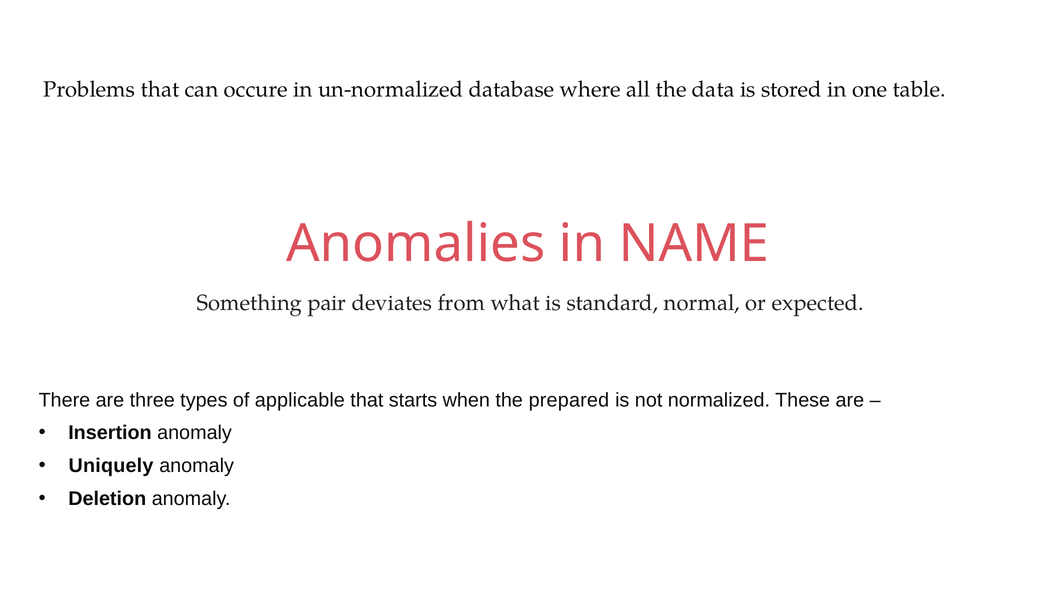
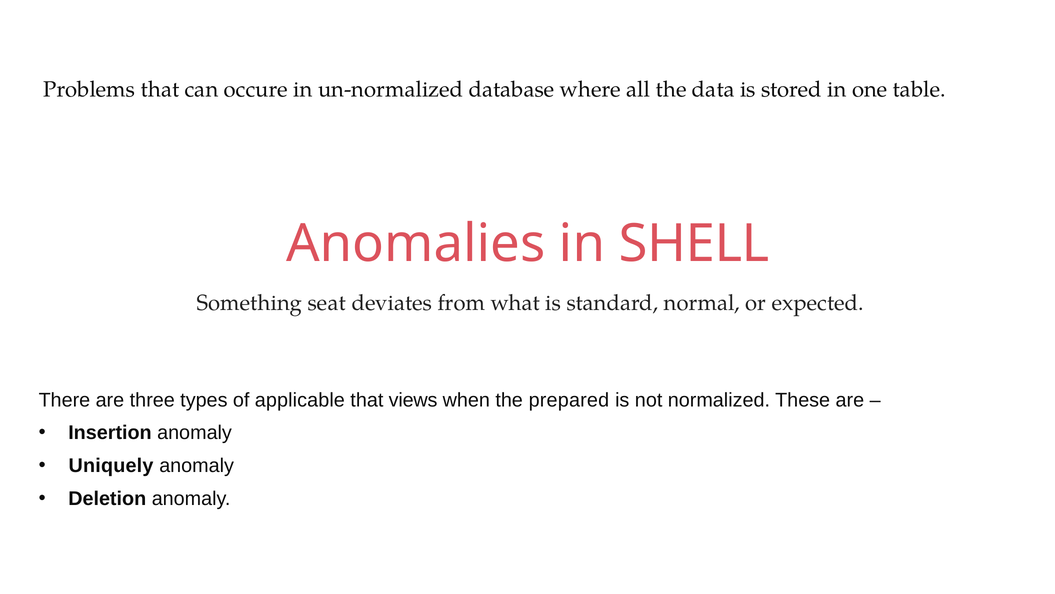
NAME: NAME -> SHELL
pair: pair -> seat
starts: starts -> views
